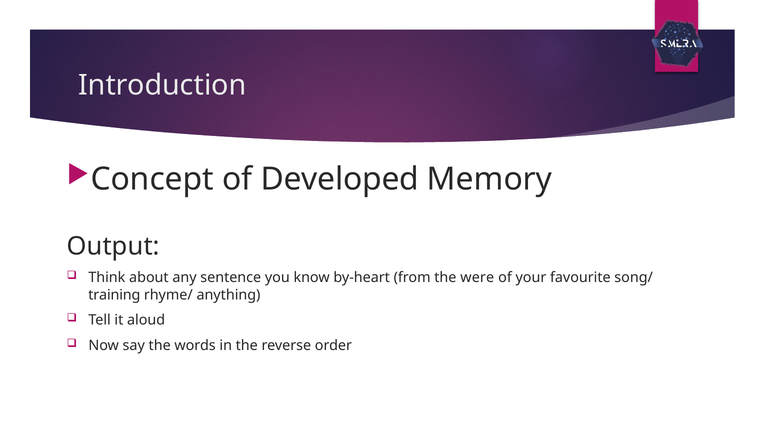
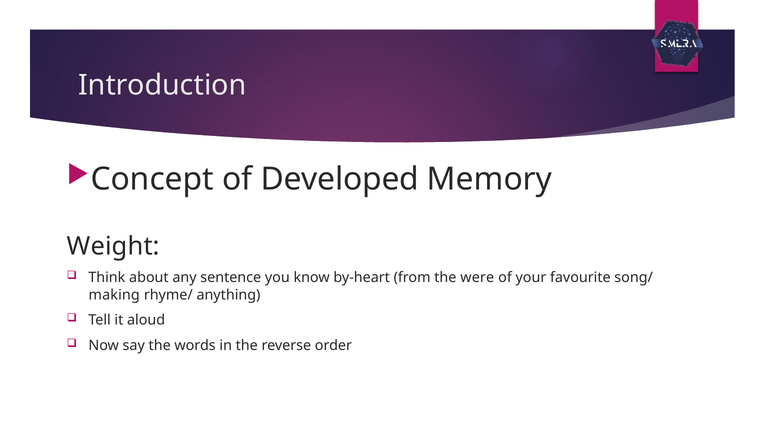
Output: Output -> Weight
training: training -> making
